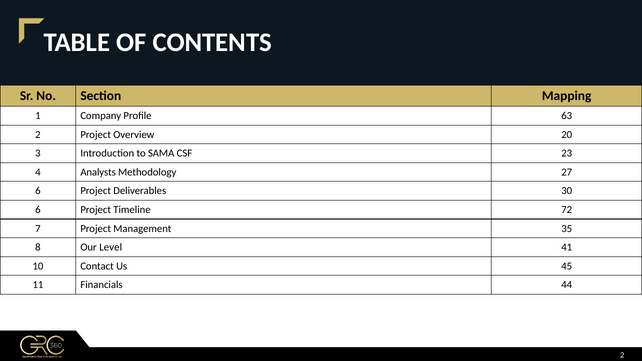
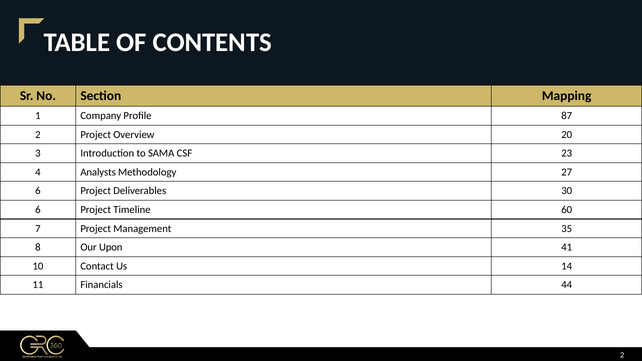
63: 63 -> 87
72: 72 -> 60
Level: Level -> Upon
45: 45 -> 14
